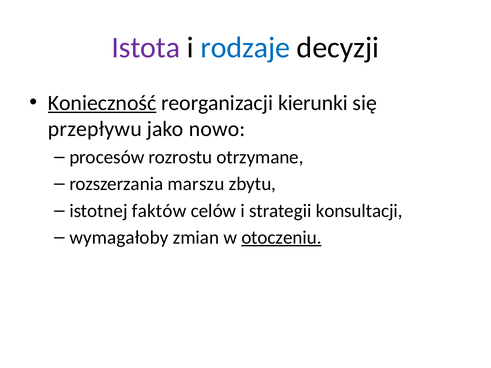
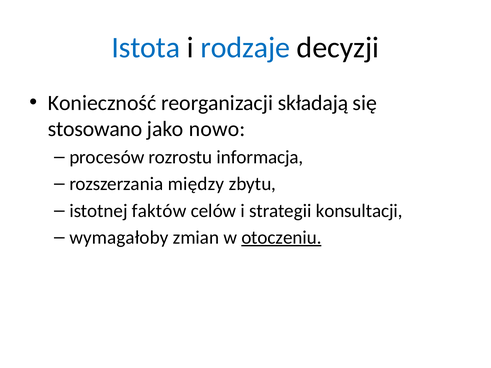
Istota colour: purple -> blue
Konieczność underline: present -> none
kierunki: kierunki -> składają
przepływu: przepływu -> stosowano
otrzymane: otrzymane -> informacja
marszu: marszu -> między
